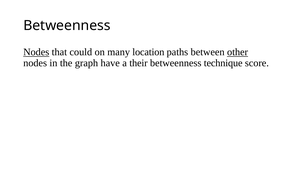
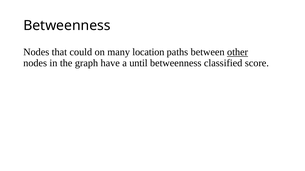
Nodes at (36, 52) underline: present -> none
their: their -> until
technique: technique -> classified
